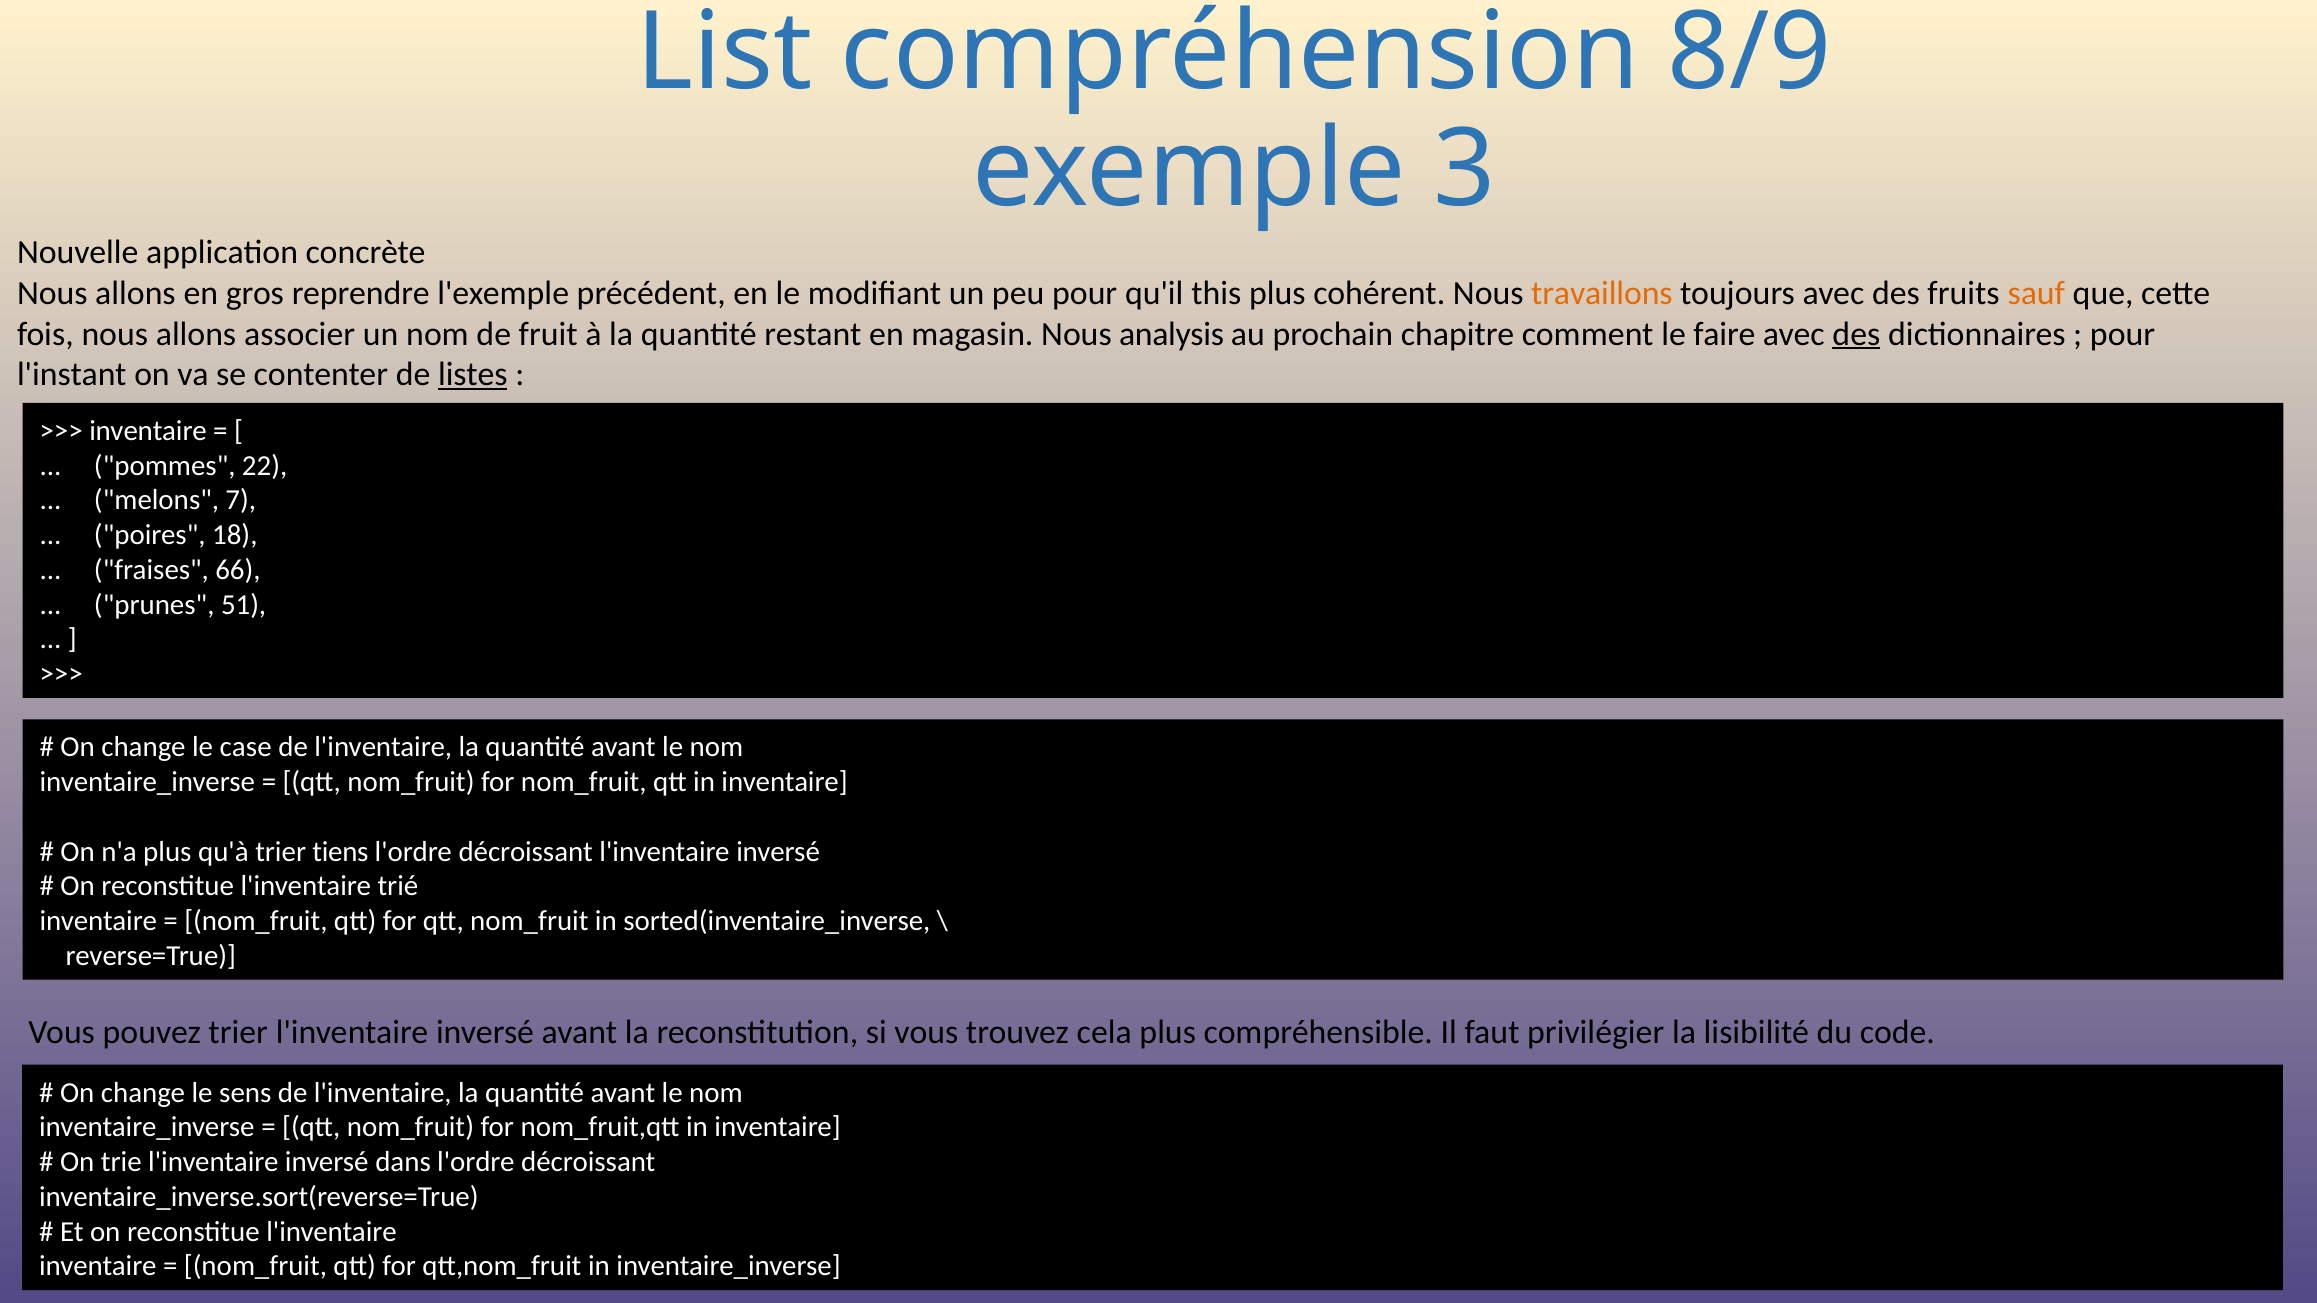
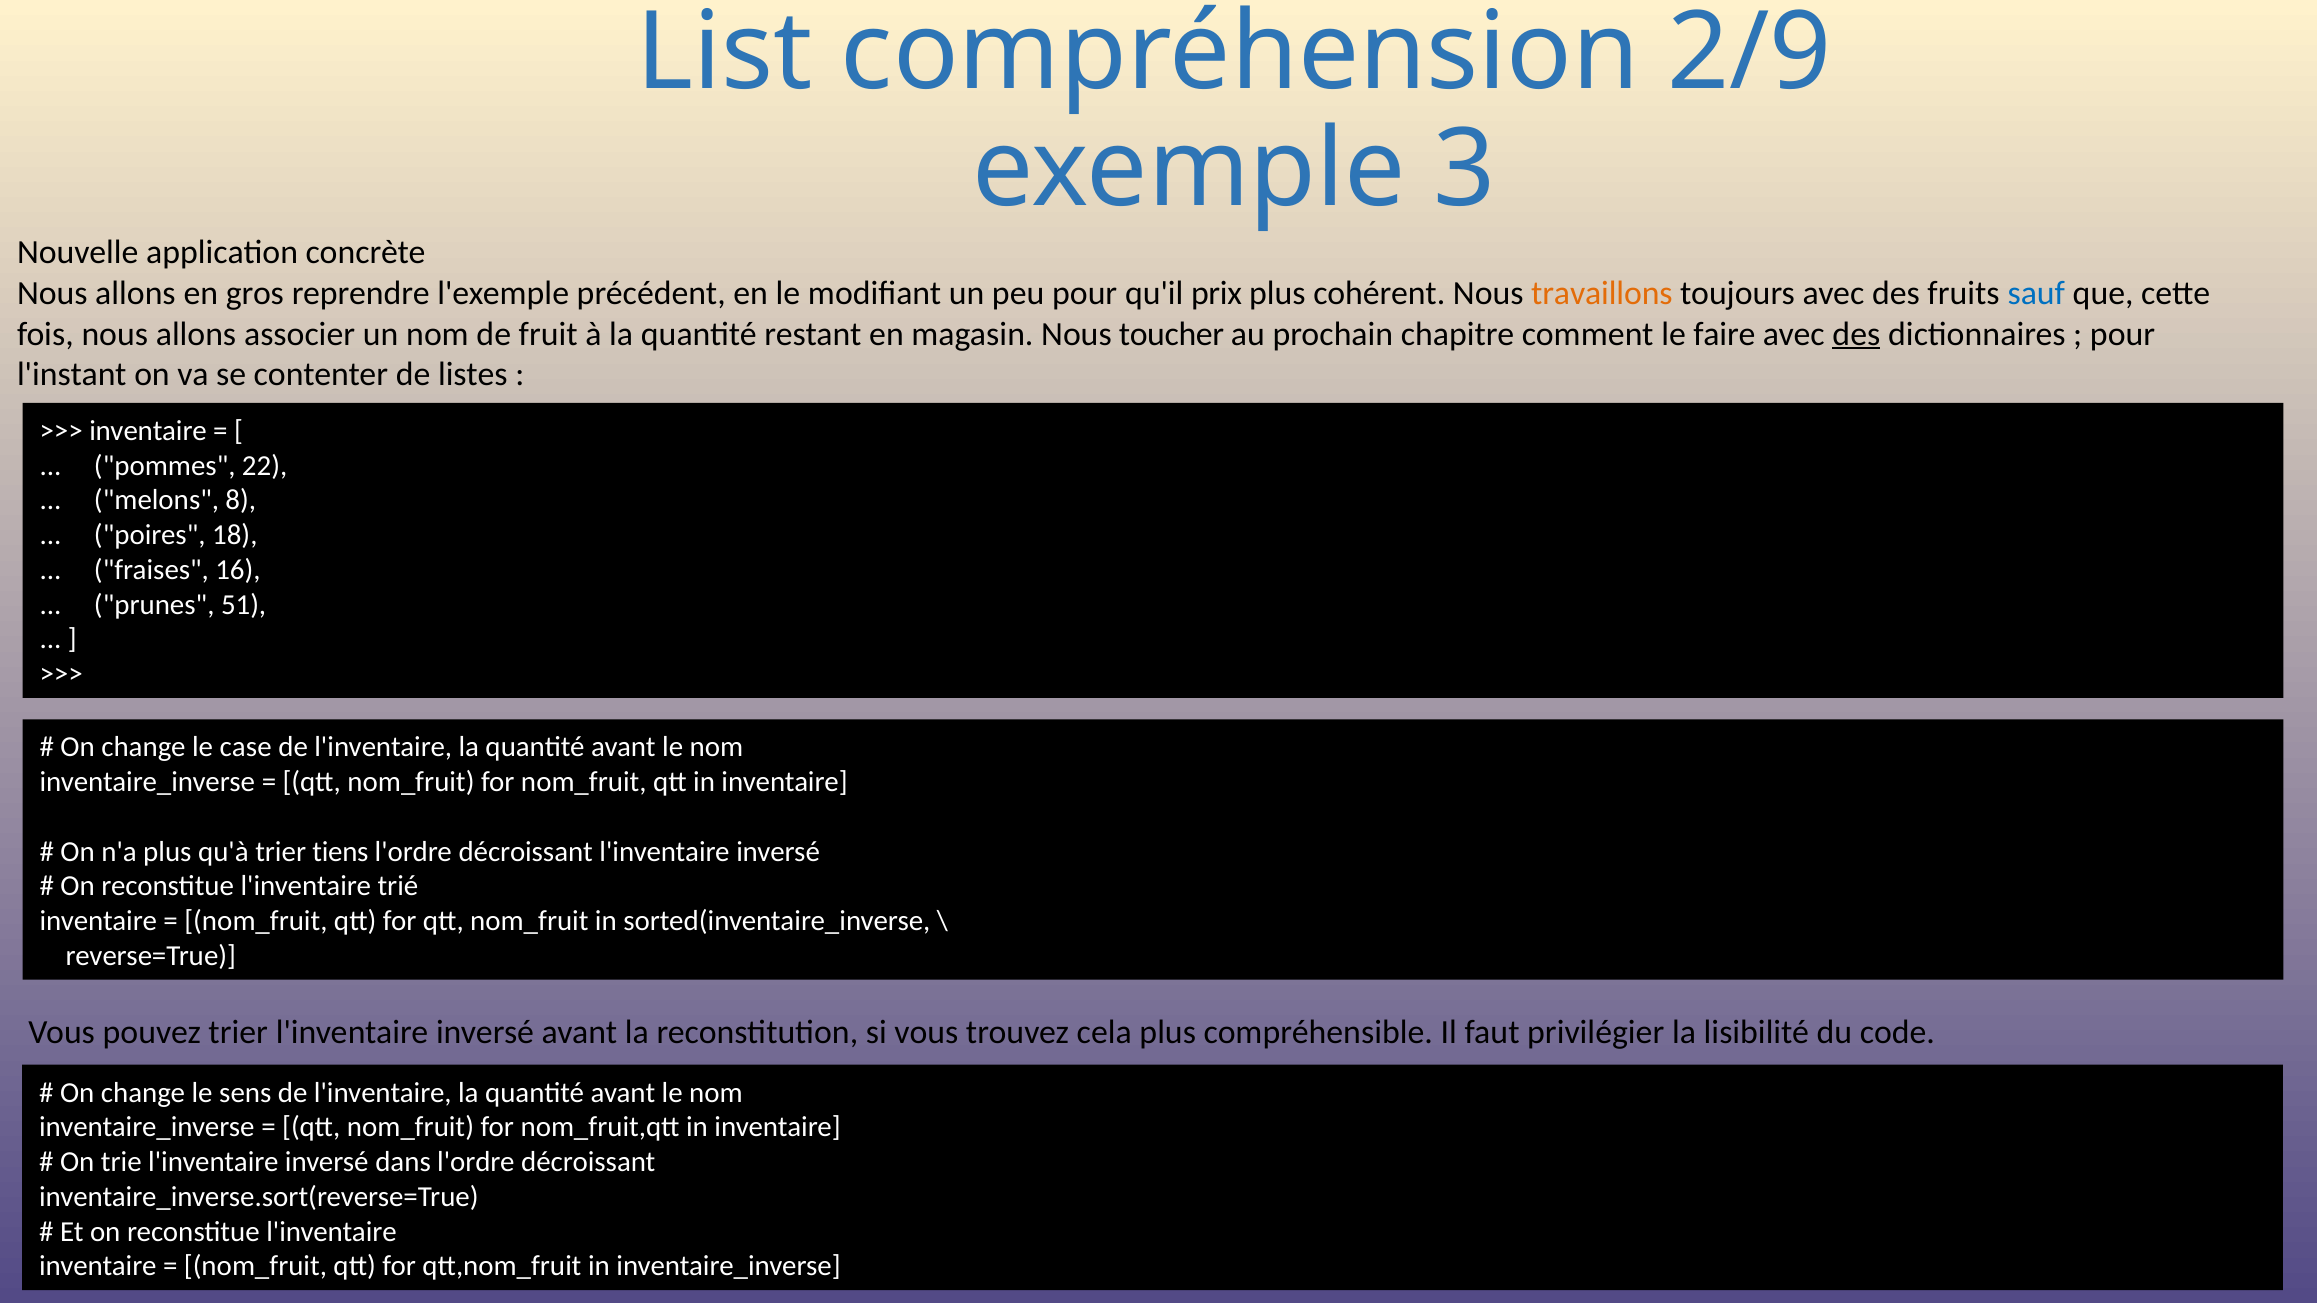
8/9: 8/9 -> 2/9
this: this -> prix
sauf colour: orange -> blue
analysis: analysis -> toucher
listes underline: present -> none
7: 7 -> 8
66: 66 -> 16
